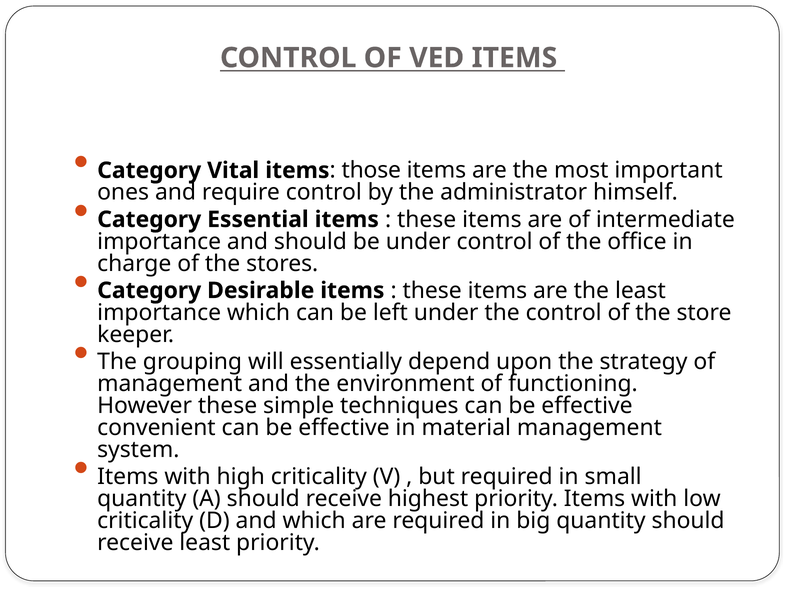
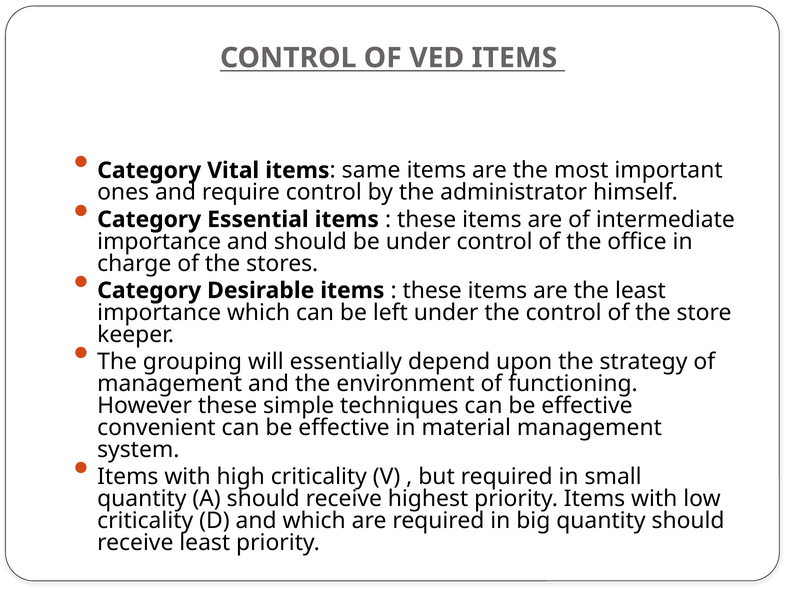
those: those -> same
